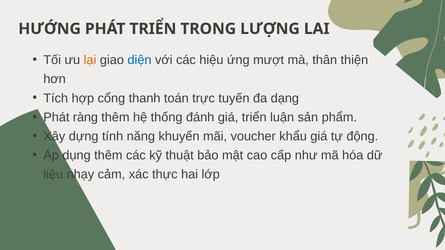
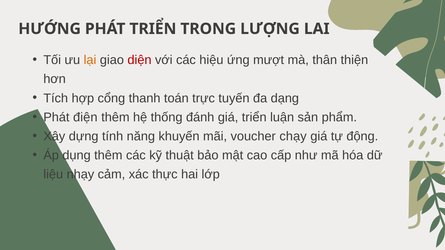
diện colour: blue -> red
ràng: ràng -> điện
khẩu: khẩu -> chạy
